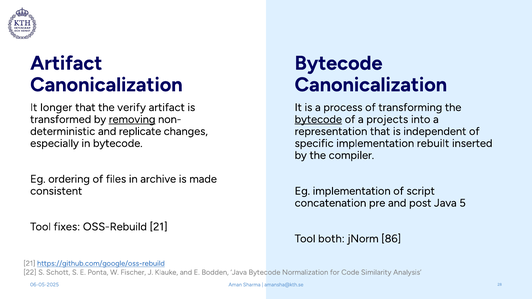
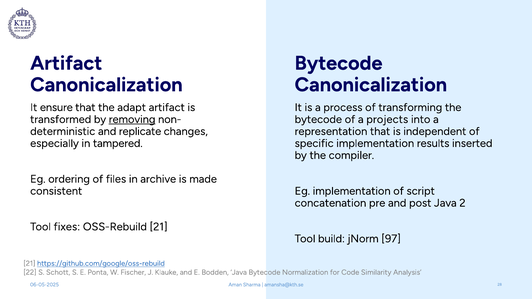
longer: longer -> ensure
verify: verify -> adapt
bytecode at (318, 119) underline: present -> none
in bytecode: bytecode -> tampered
rebuilt: rebuilt -> results
5: 5 -> 2
both: both -> build
86: 86 -> 97
